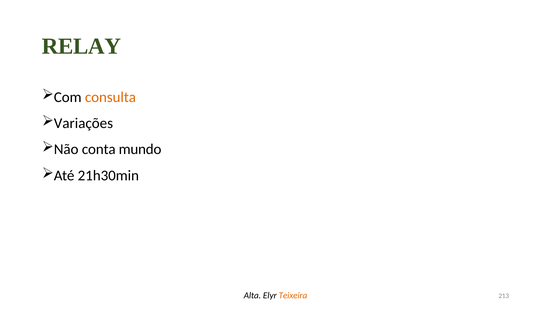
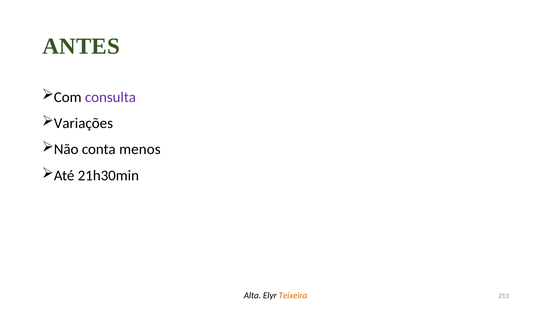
RELAY: RELAY -> ANTES
consulta colour: orange -> purple
mundo: mundo -> menos
